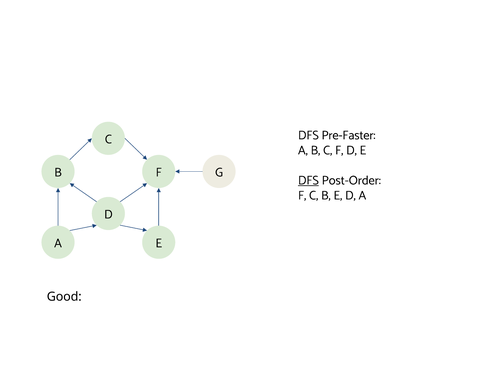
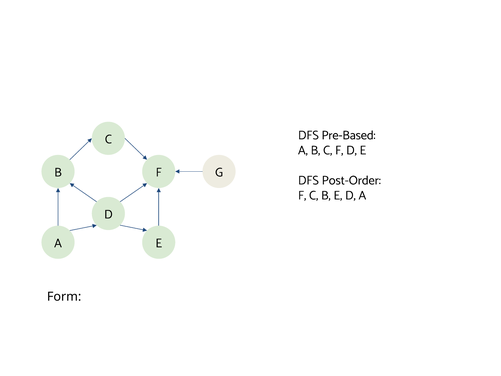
Pre-Faster: Pre-Faster -> Pre-Based
DFS at (308, 180) underline: present -> none
Good: Good -> Form
